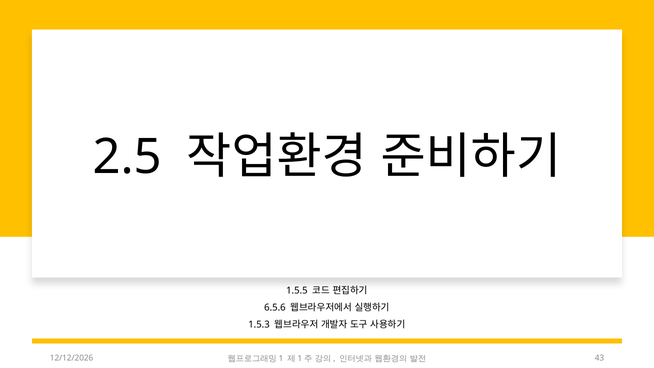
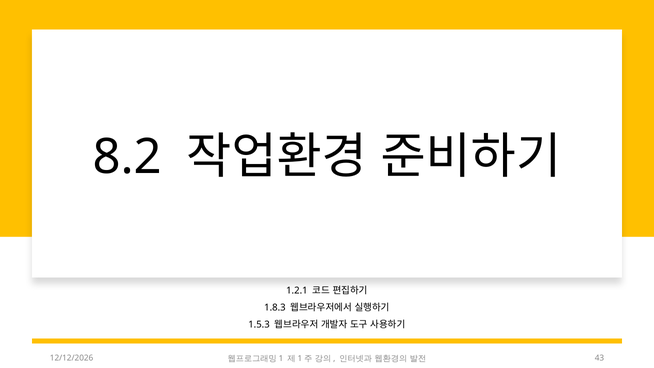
2.5: 2.5 -> 8.2
1.5.5: 1.5.5 -> 1.2.1
6.5.6: 6.5.6 -> 1.8.3
